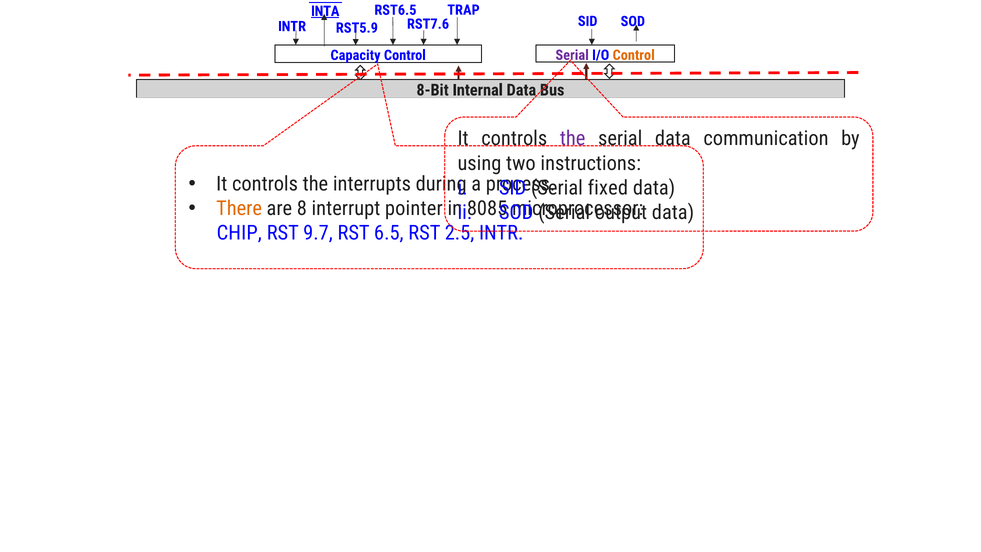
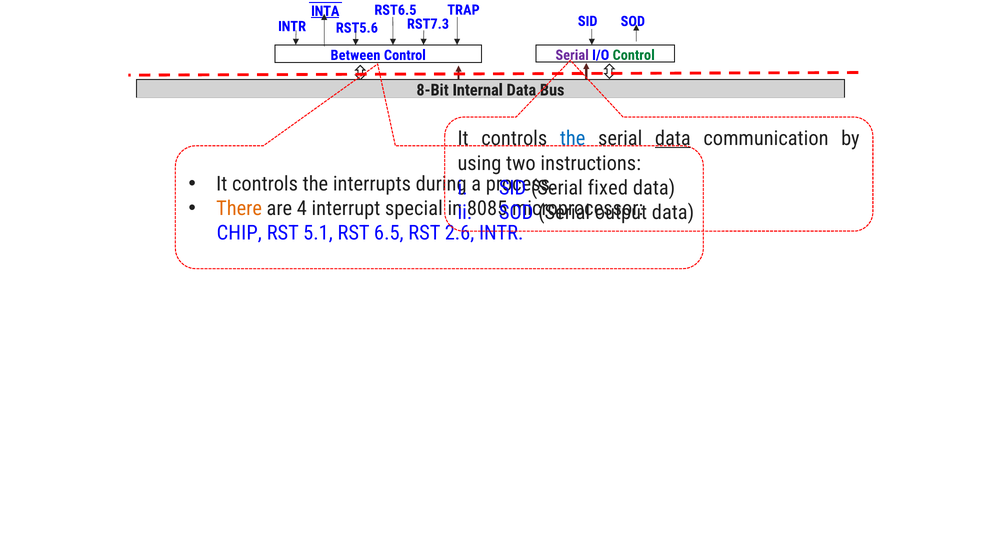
RST7.6: RST7.6 -> RST7.3
RST5.9: RST5.9 -> RST5.6
Control at (634, 55) colour: orange -> green
Capacity: Capacity -> Between
the at (573, 139) colour: purple -> blue
data at (673, 139) underline: none -> present
are 8: 8 -> 4
interrupt pointer: pointer -> special
9.7: 9.7 -> 5.1
2.5: 2.5 -> 2.6
